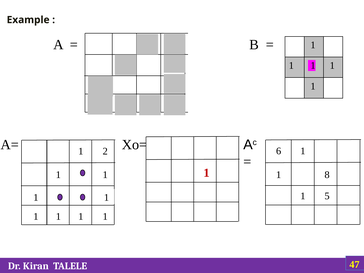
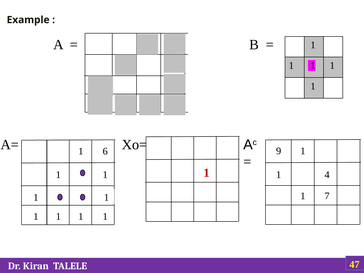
2: 2 -> 6
6: 6 -> 9
8: 8 -> 4
5: 5 -> 7
